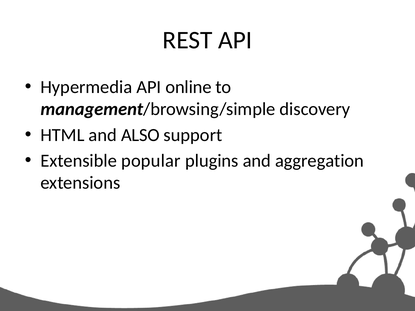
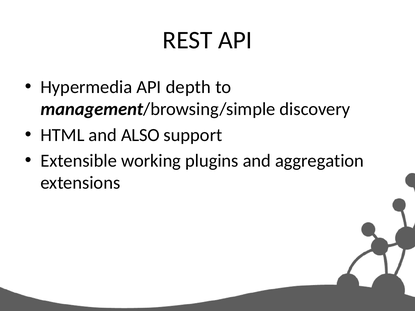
online: online -> depth
popular: popular -> working
